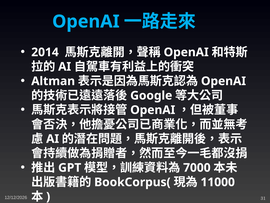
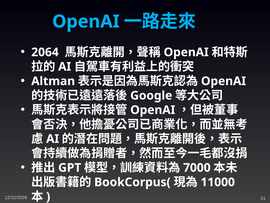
2014: 2014 -> 2064
